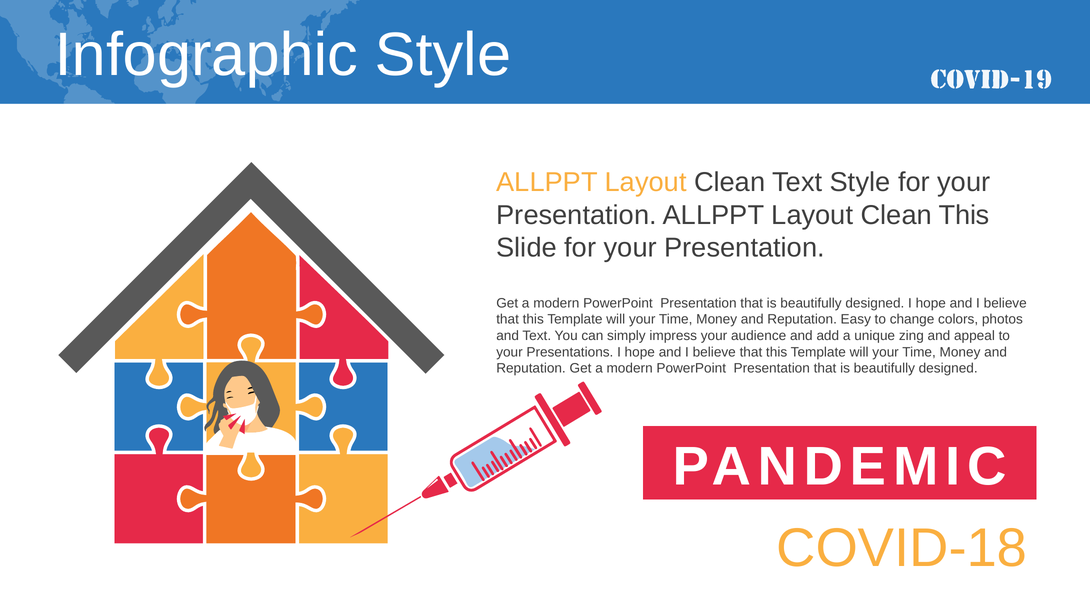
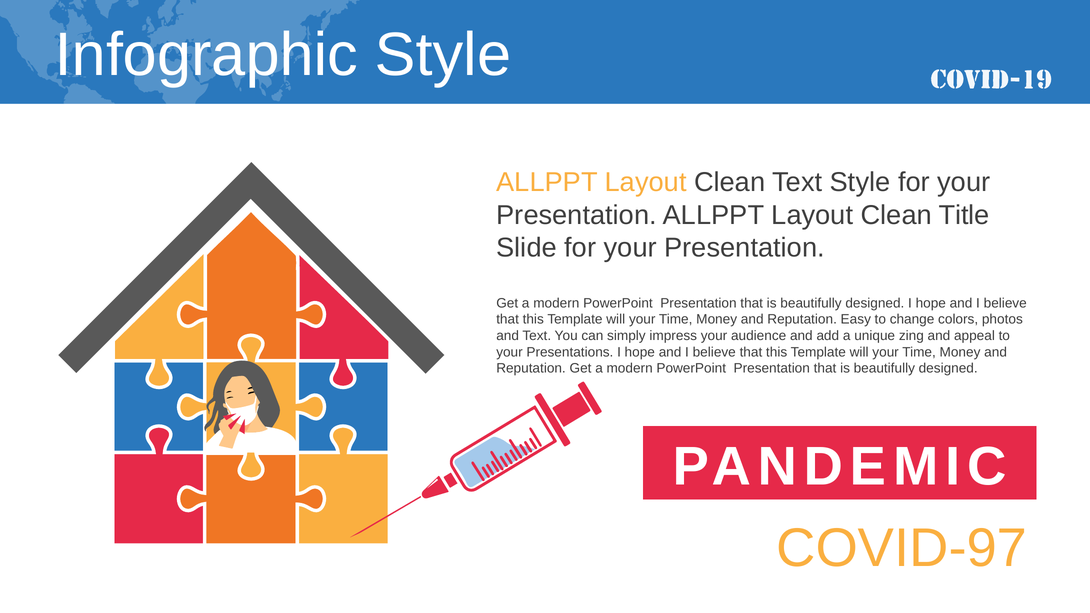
Clean This: This -> Title
COVID-18: COVID-18 -> COVID-97
